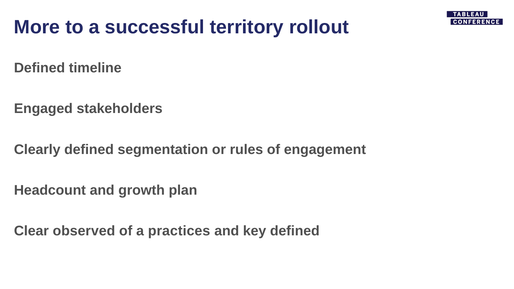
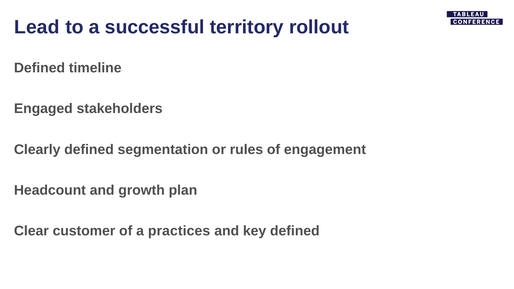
More: More -> Lead
observed: observed -> customer
